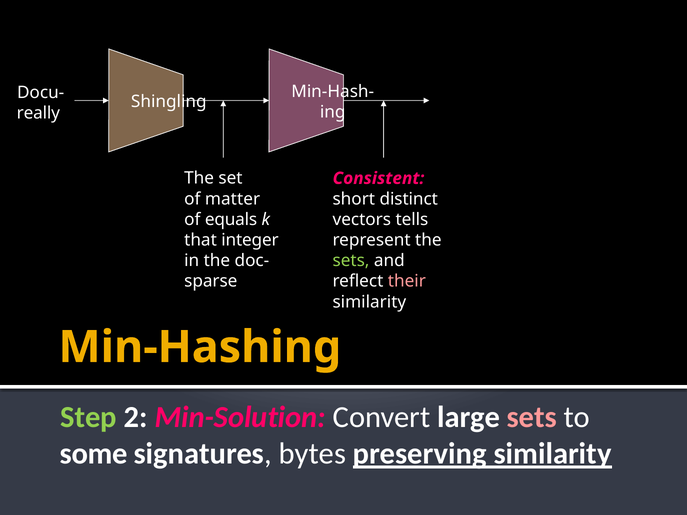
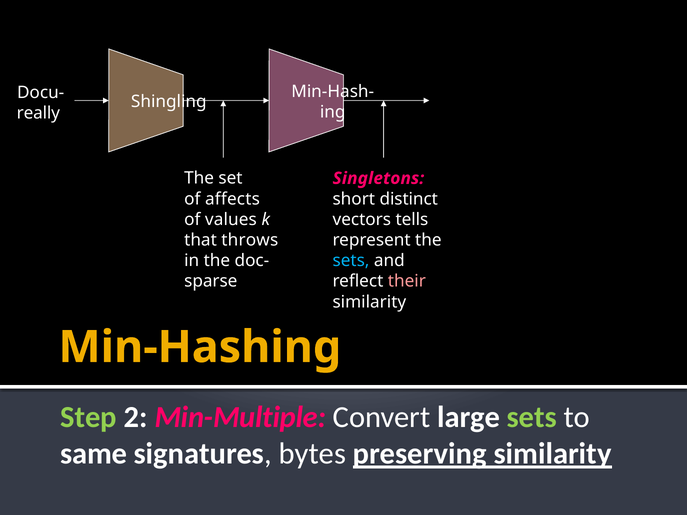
Consistent: Consistent -> Singletons
matter: matter -> affects
equals: equals -> values
integer: integer -> throws
sets at (351, 261) colour: light green -> light blue
Min-Solution: Min-Solution -> Min-Multiple
sets at (532, 417) colour: pink -> light green
some: some -> same
